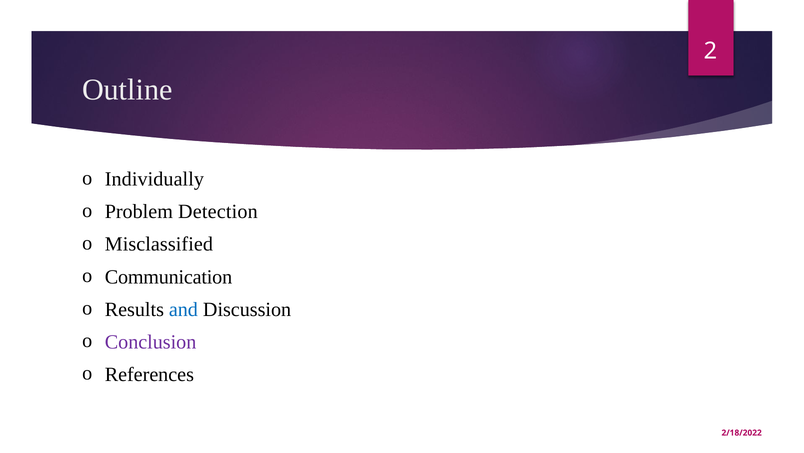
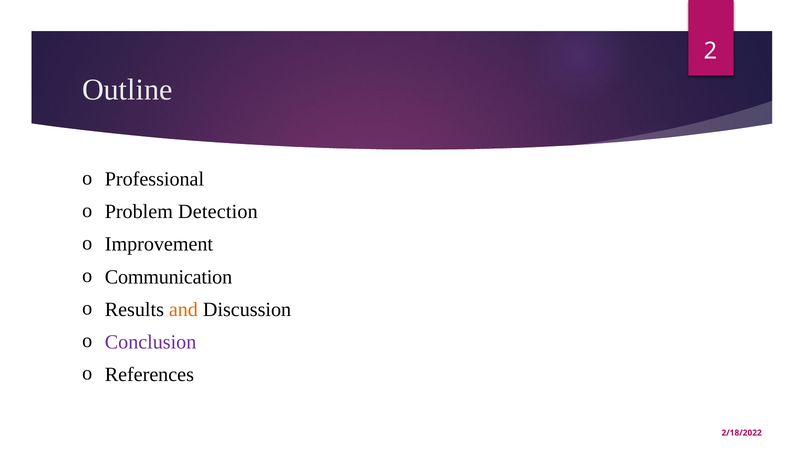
Individually: Individually -> Professional
Misclassified: Misclassified -> Improvement
and colour: blue -> orange
